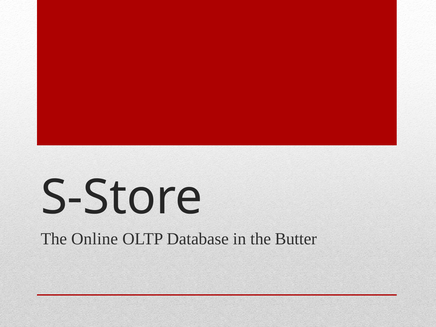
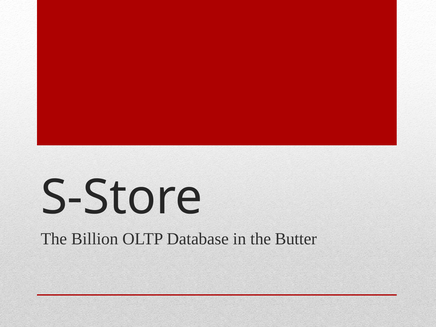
Online: Online -> Billion
